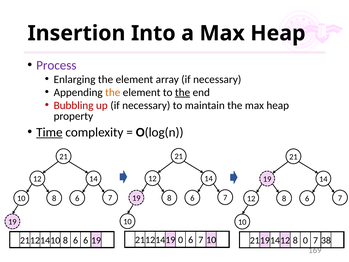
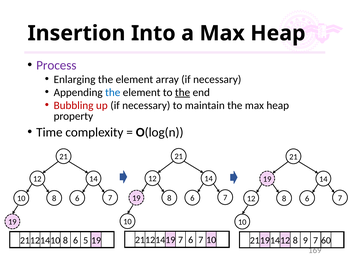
the at (113, 92) colour: orange -> blue
Time underline: present -> none
0 at (181, 240): 0 -> 7
6 6: 6 -> 5
8 0: 0 -> 9
38: 38 -> 60
